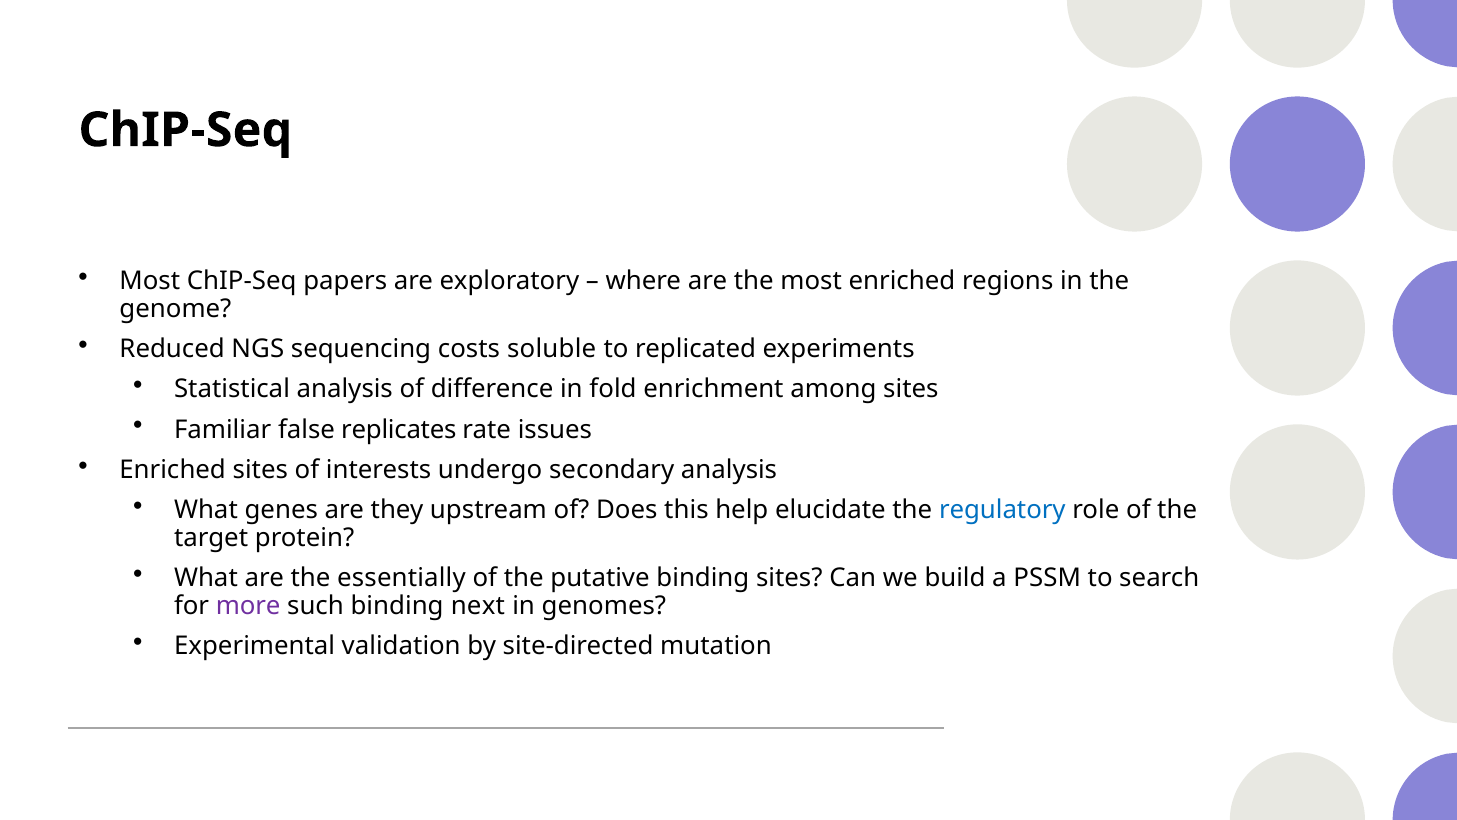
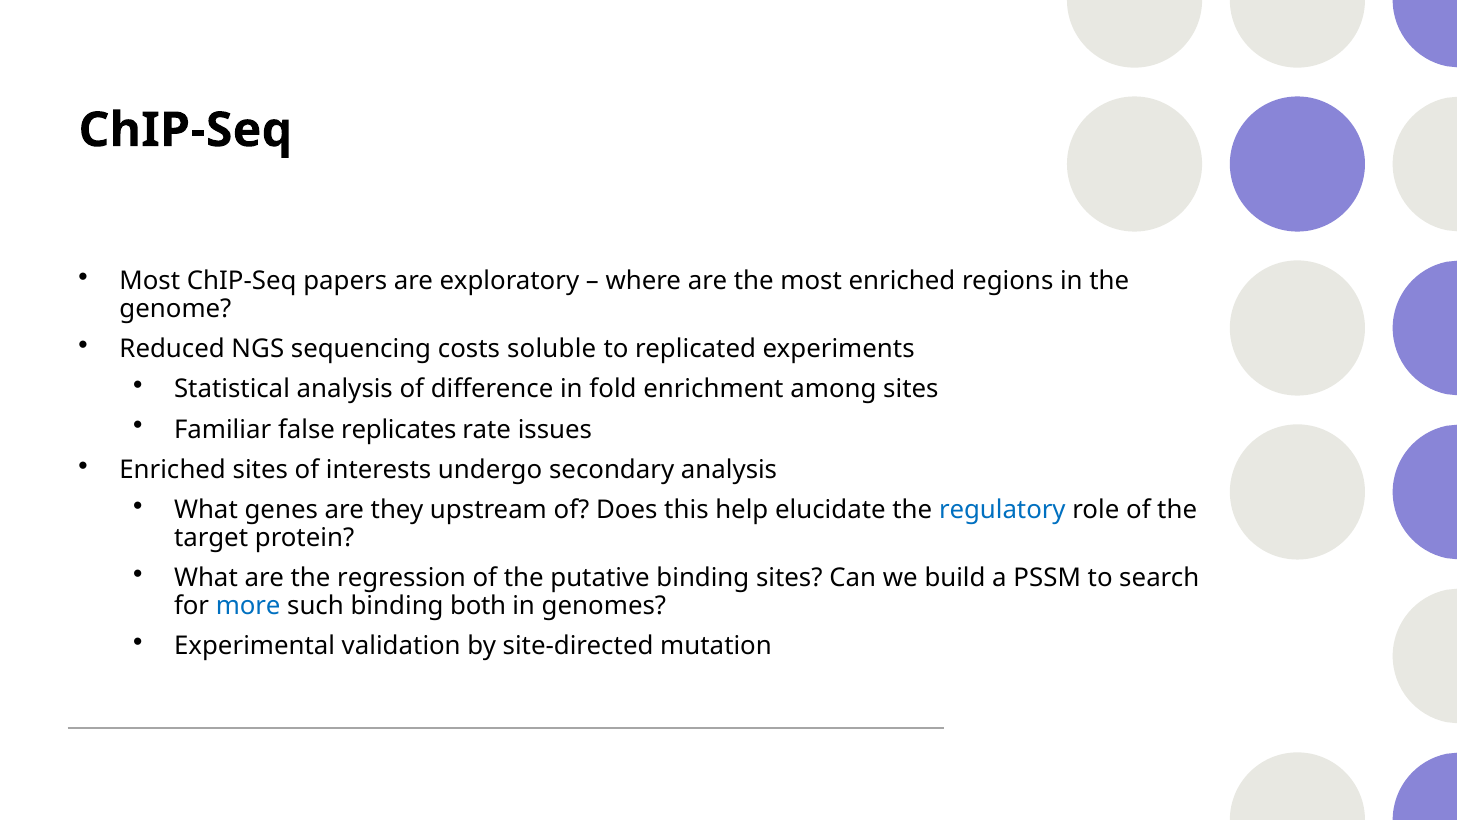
essentially: essentially -> regression
more colour: purple -> blue
next: next -> both
